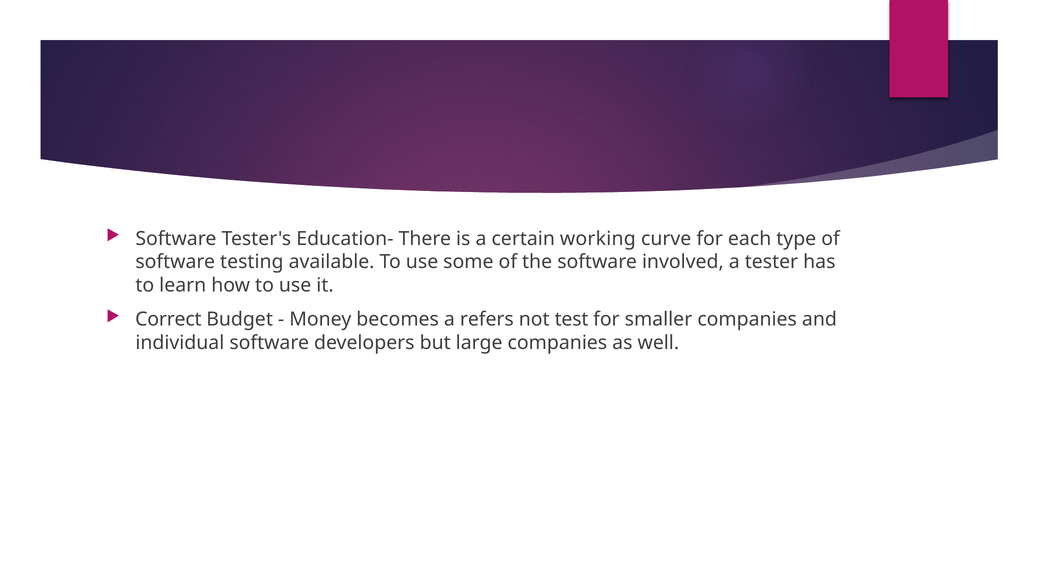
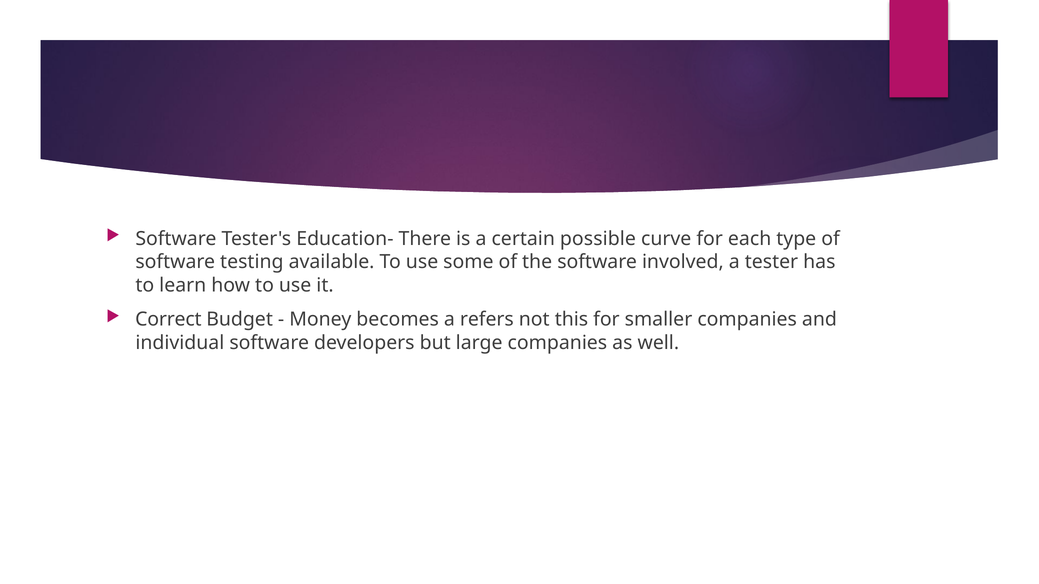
working: working -> possible
test: test -> this
